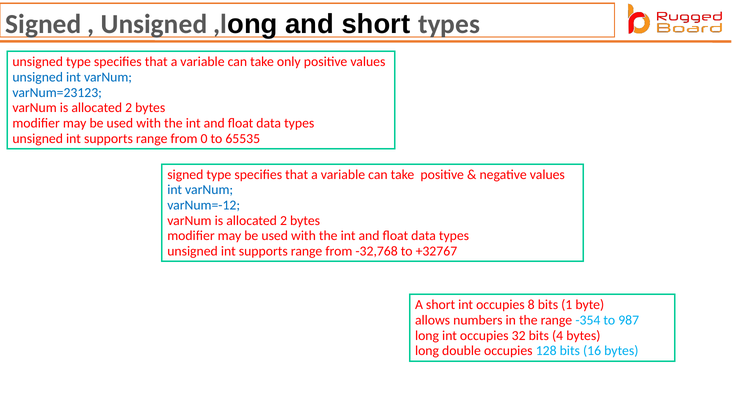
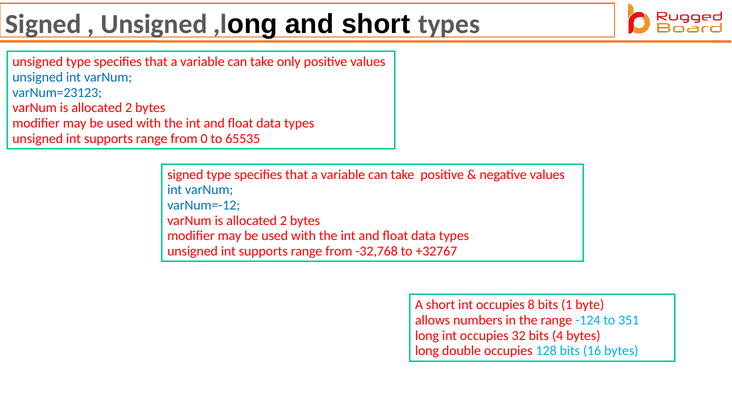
-354: -354 -> -124
987: 987 -> 351
